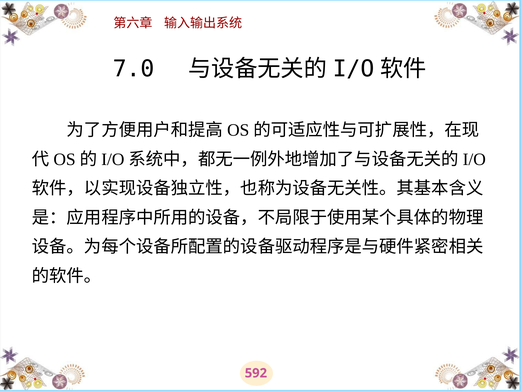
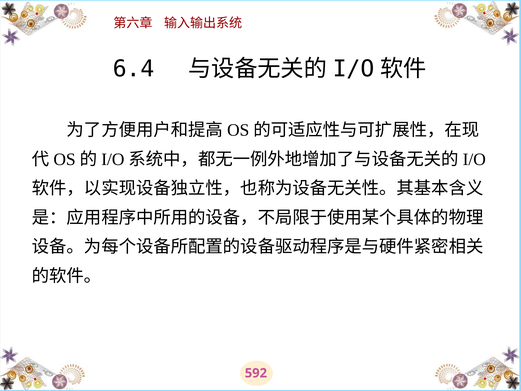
7.0: 7.0 -> 6.4
